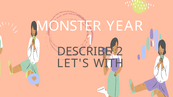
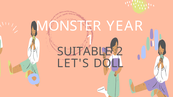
DESCRIBE: DESCRIBE -> SUITABLE
WITH: WITH -> DOLL
